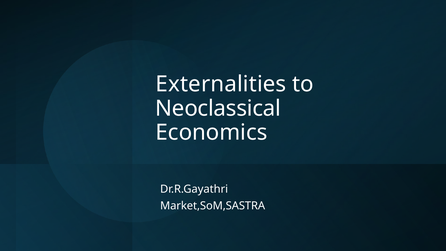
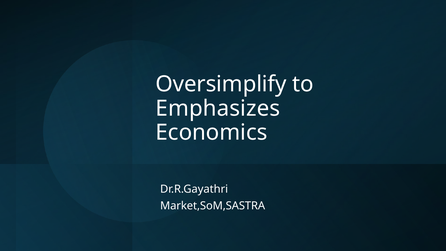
Externalities: Externalities -> Oversimplify
Neoclassical: Neoclassical -> Emphasizes
